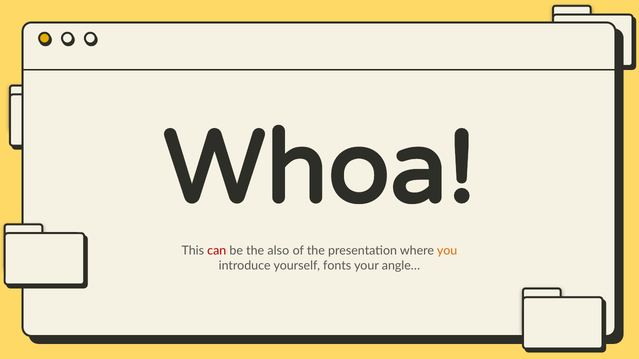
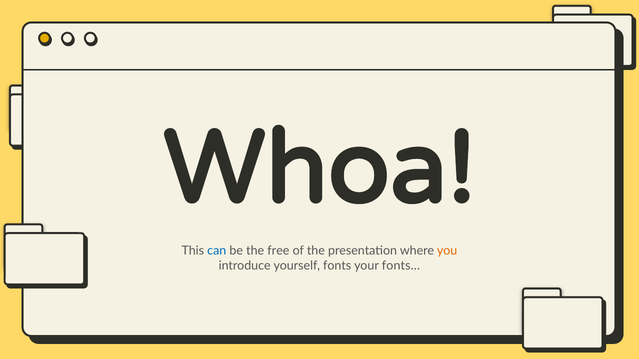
can colour: red -> blue
also: also -> free
angle…: angle… -> fonts…
